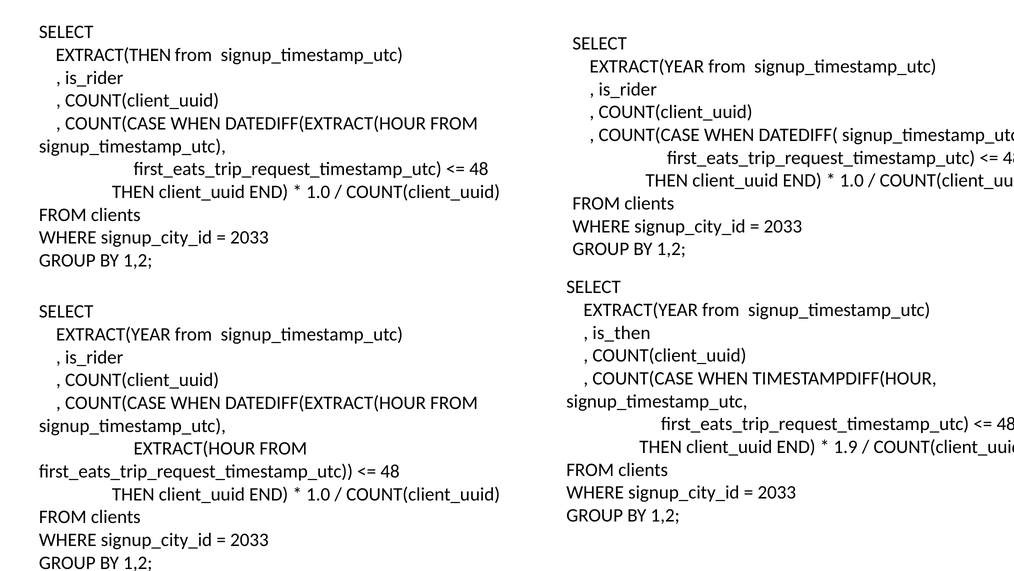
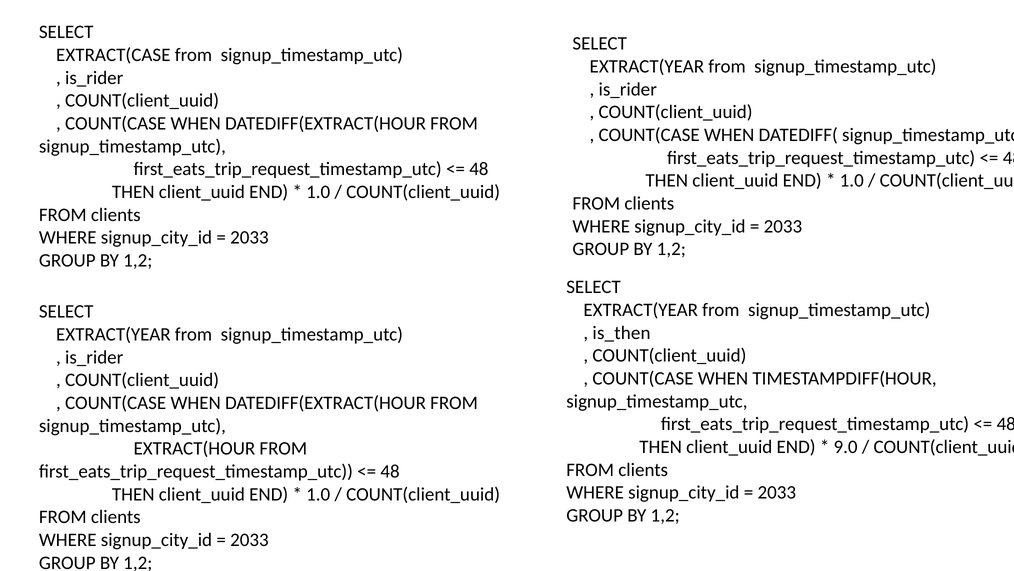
EXTRACT(THEN: EXTRACT(THEN -> EXTRACT(CASE
1.9: 1.9 -> 9.0
